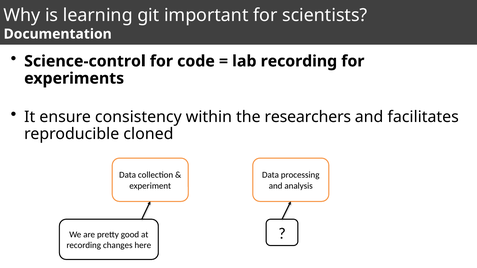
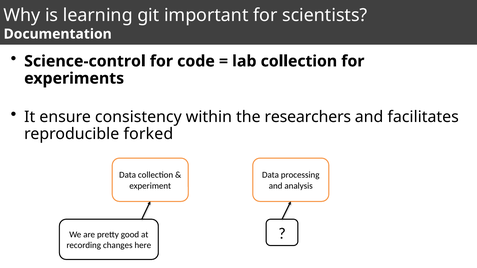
lab recording: recording -> collection
cloned: cloned -> forked
